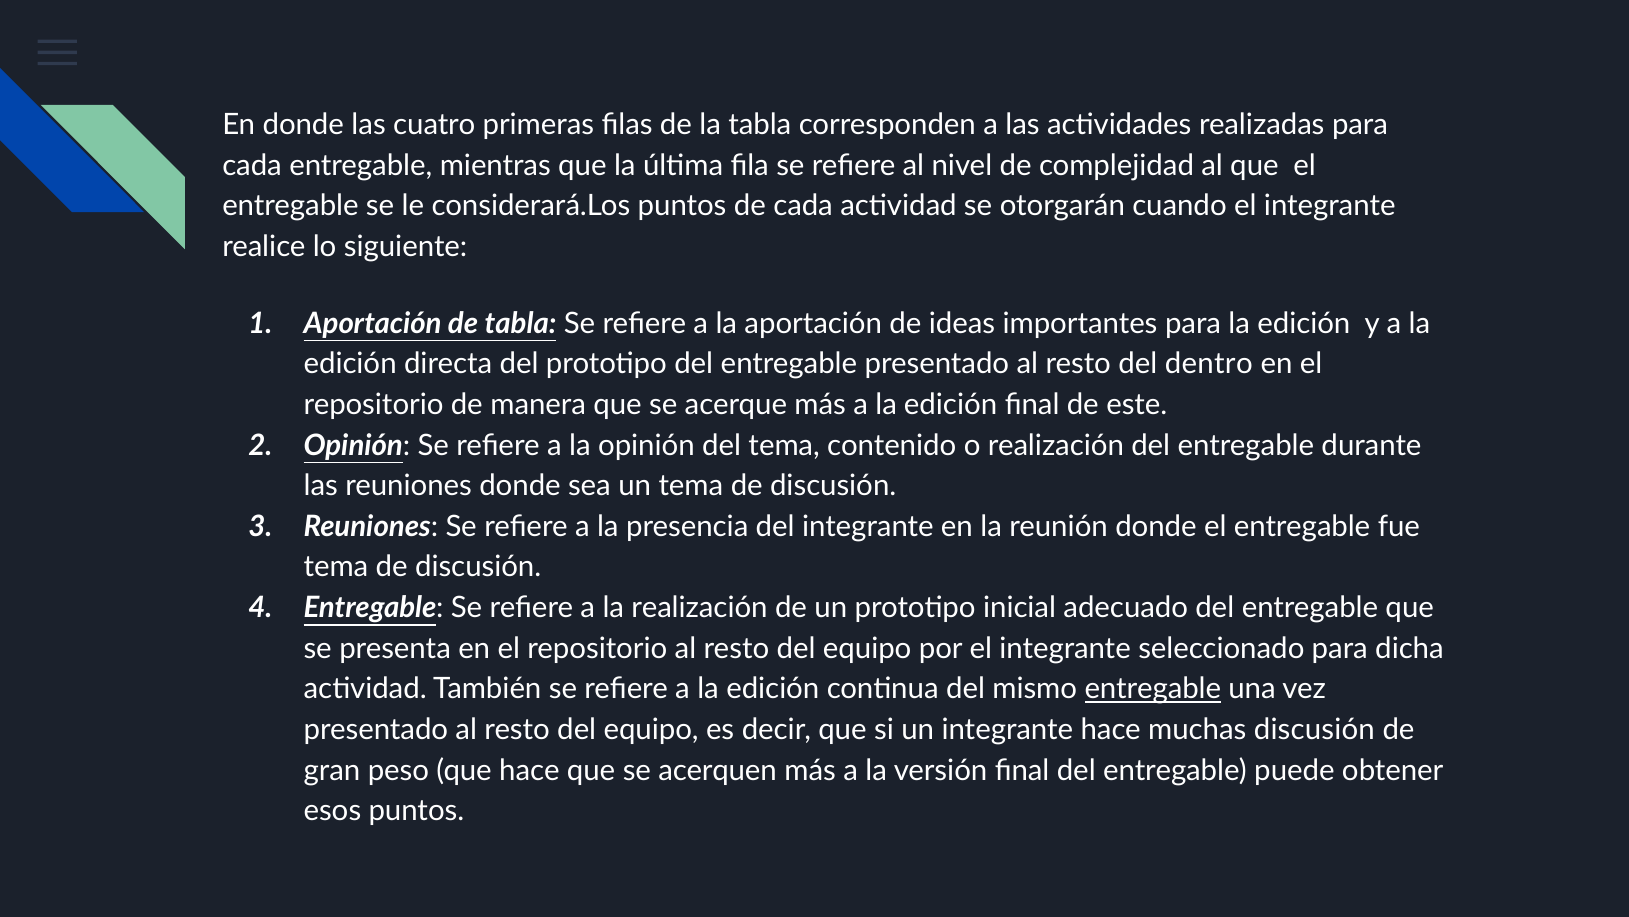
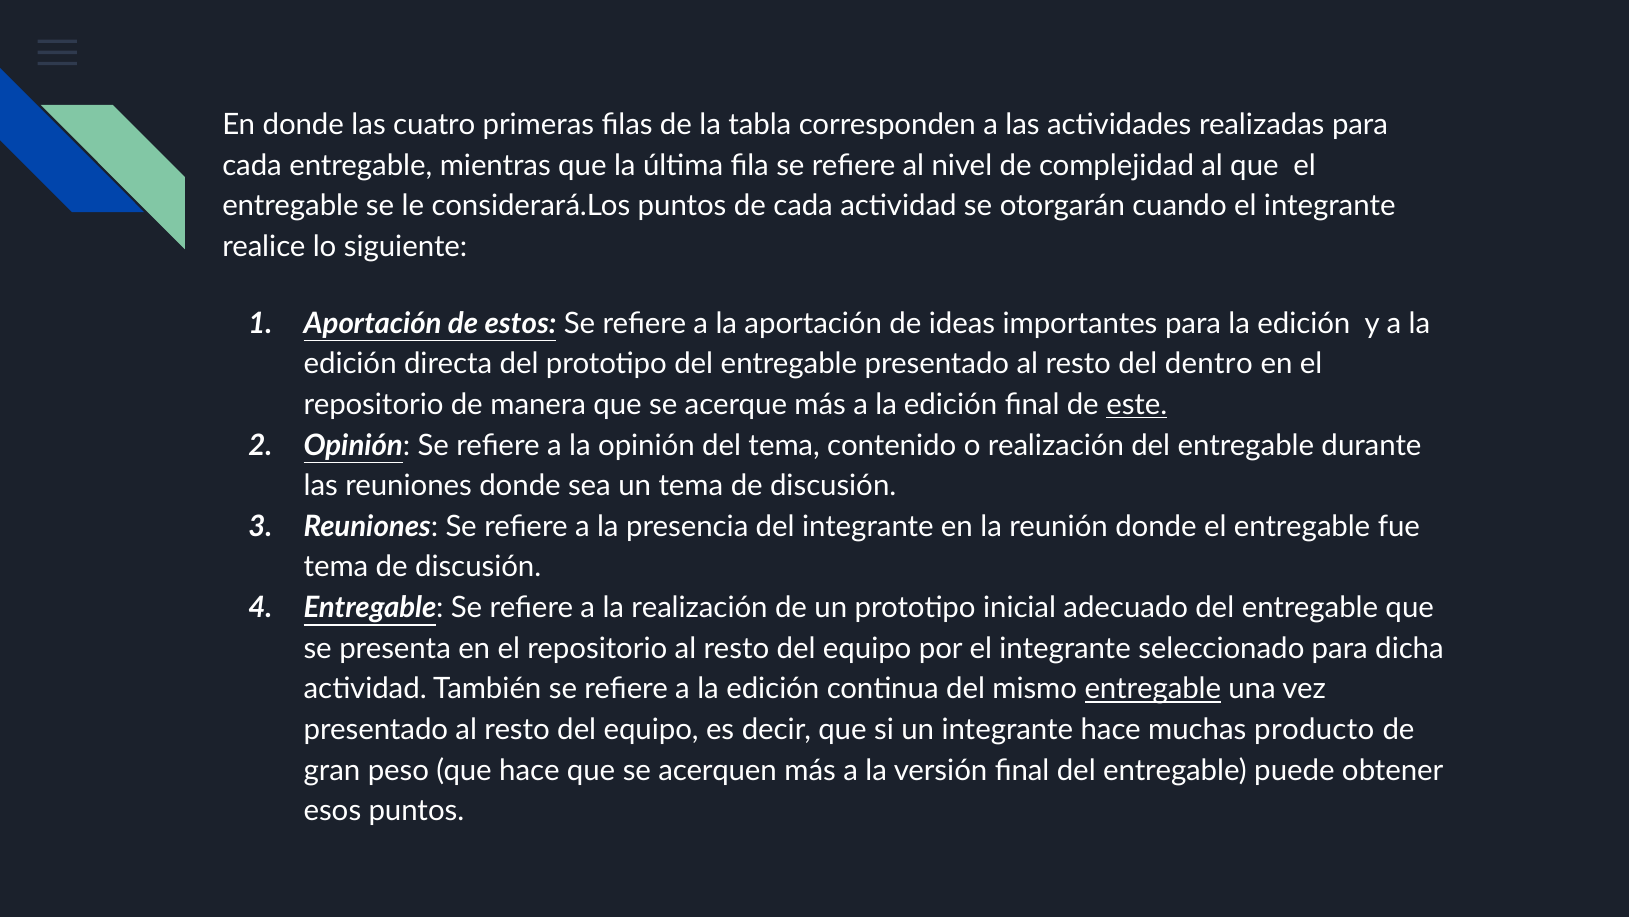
de tabla: tabla -> estos
este underline: none -> present
muchas discusión: discusión -> producto
